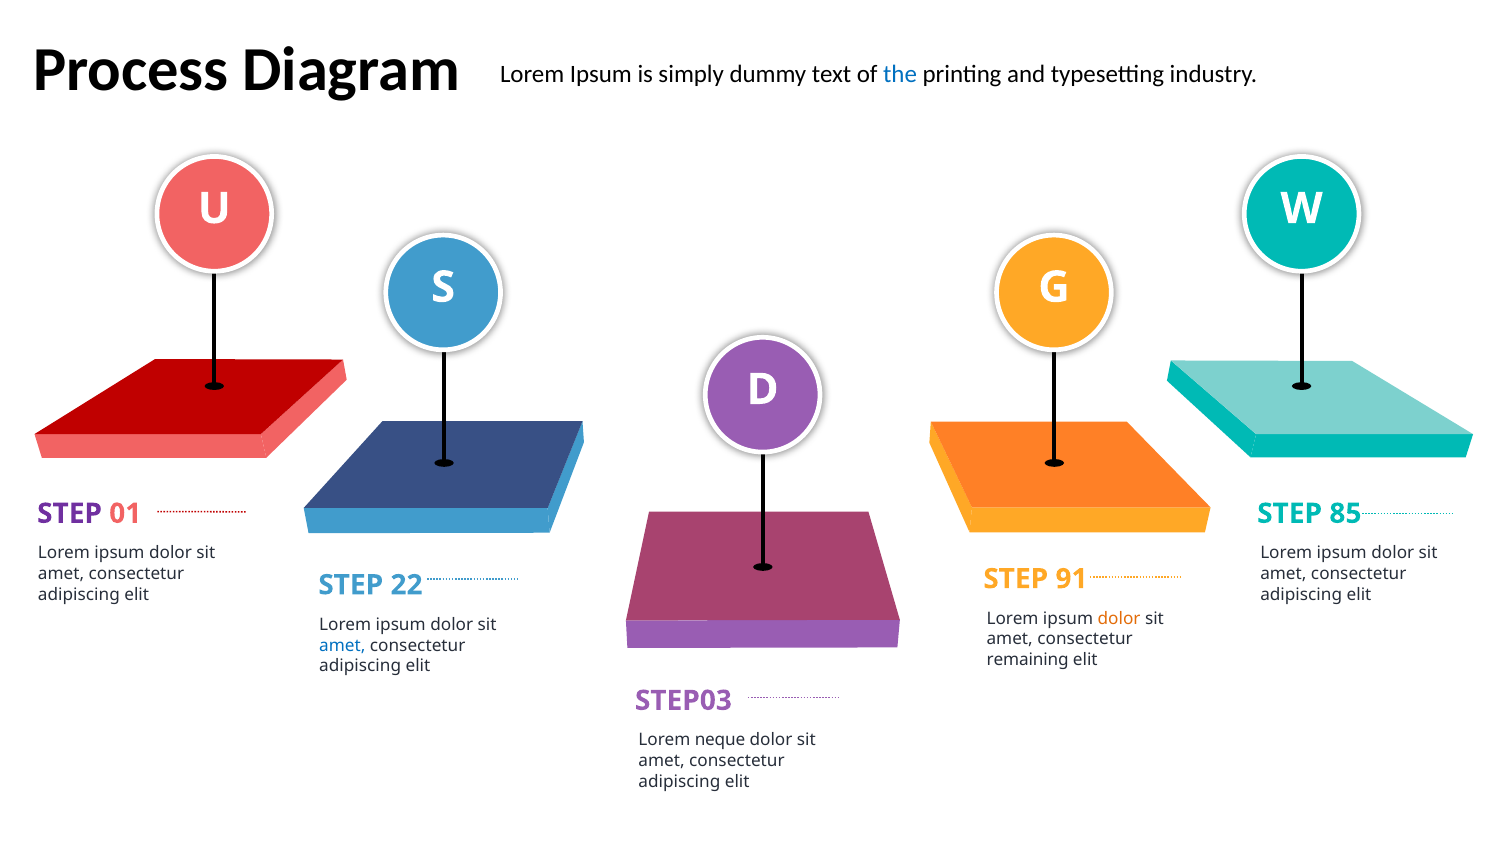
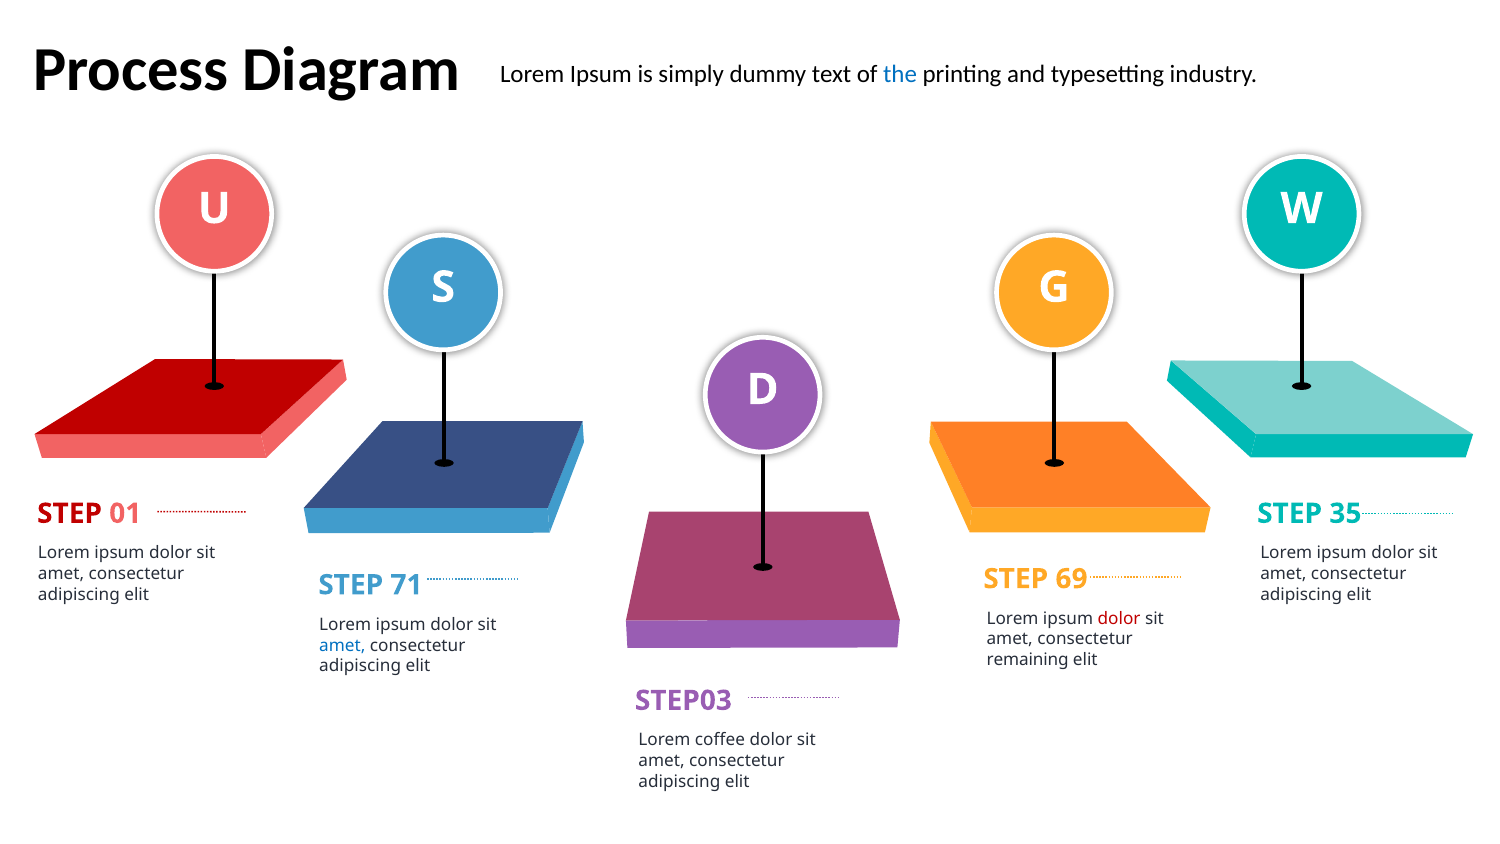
STEP at (70, 513) colour: purple -> red
85: 85 -> 35
91: 91 -> 69
22: 22 -> 71
dolor at (1119, 618) colour: orange -> red
neque: neque -> coffee
